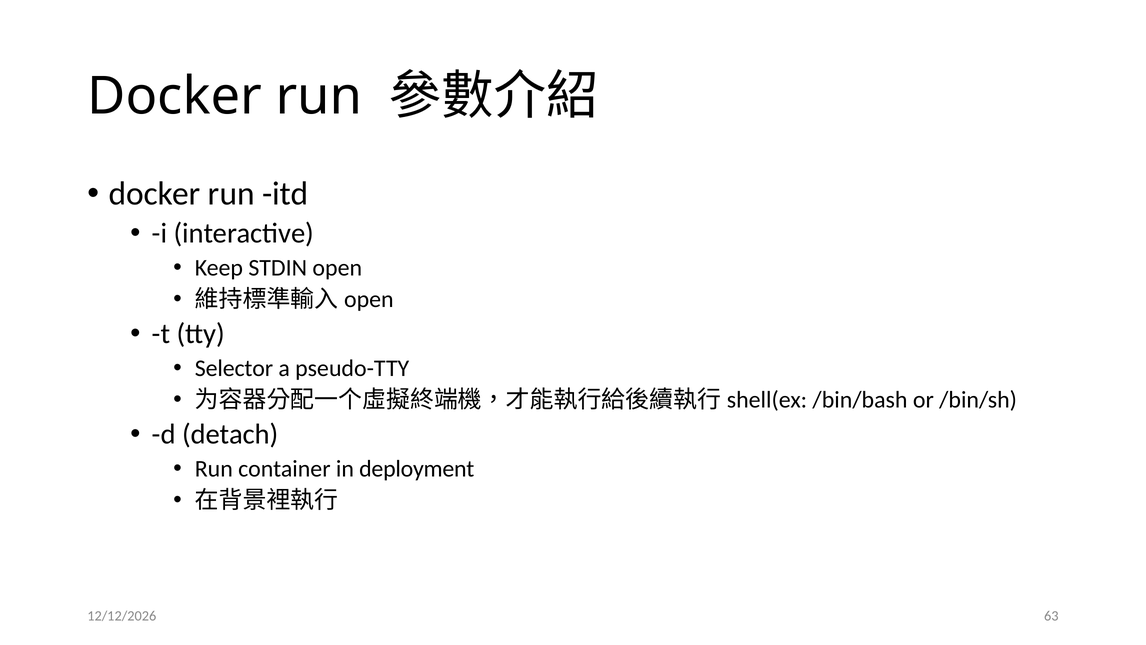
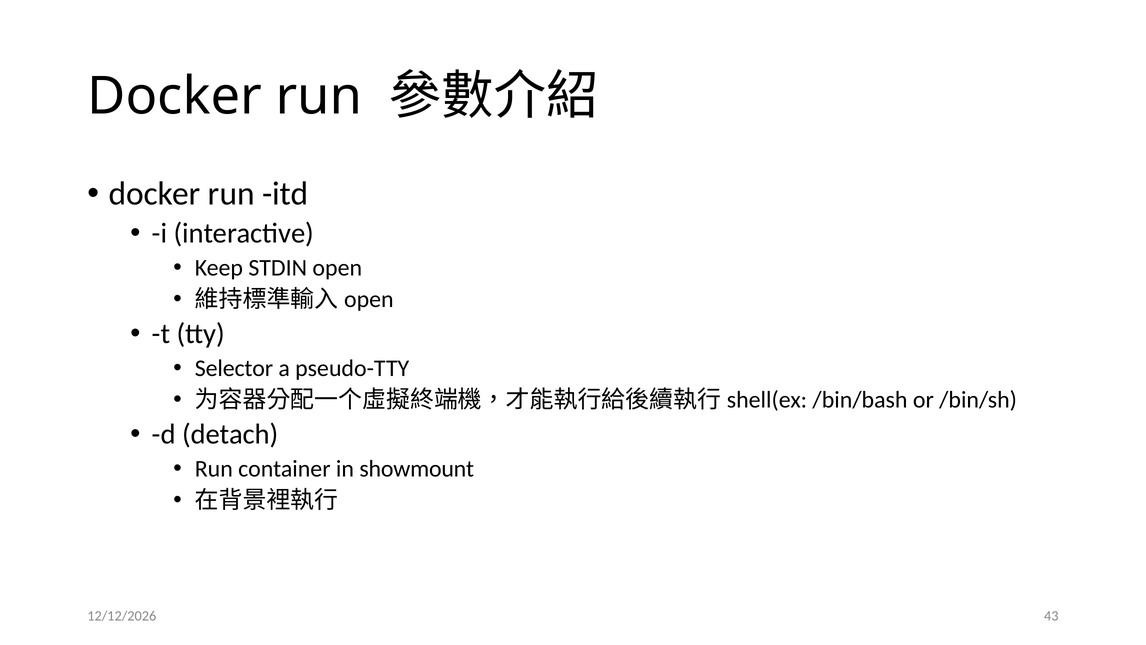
deployment: deployment -> showmount
63: 63 -> 43
